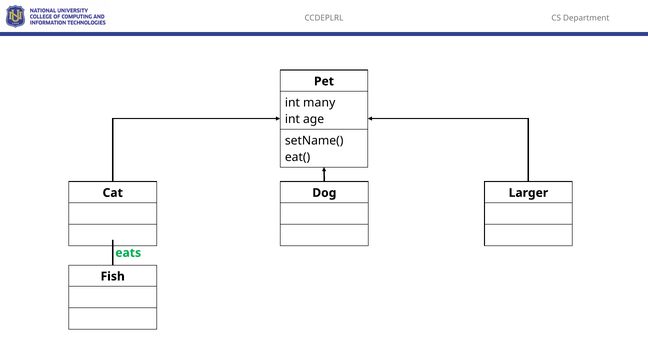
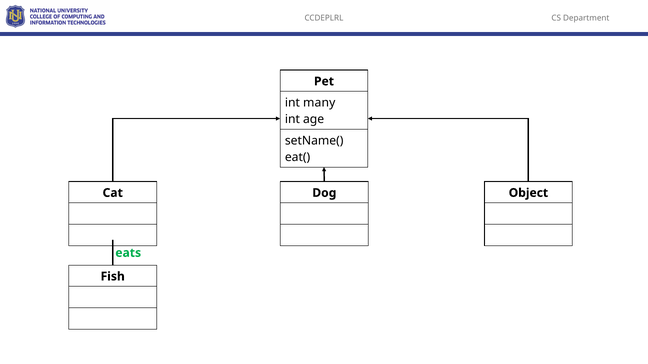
Larger: Larger -> Object
